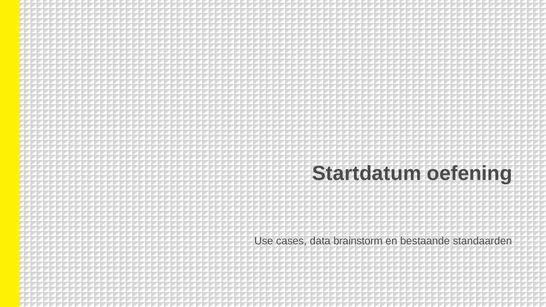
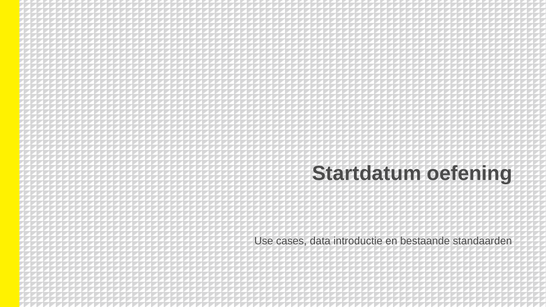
brainstorm: brainstorm -> introductie
